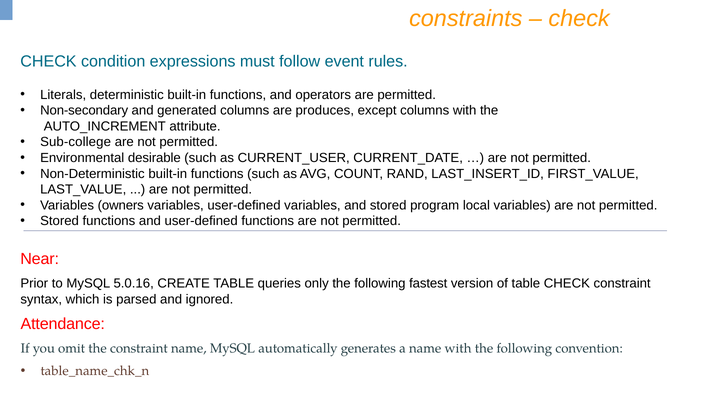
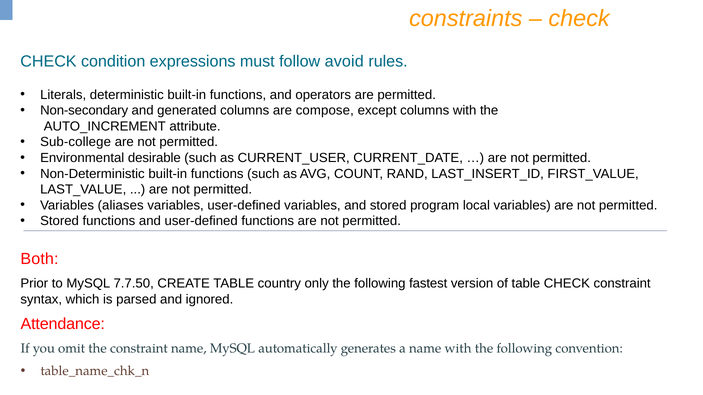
event: event -> avoid
produces: produces -> compose
owners: owners -> aliases
Near: Near -> Both
5.0.16: 5.0.16 -> 7.7.50
queries: queries -> country
